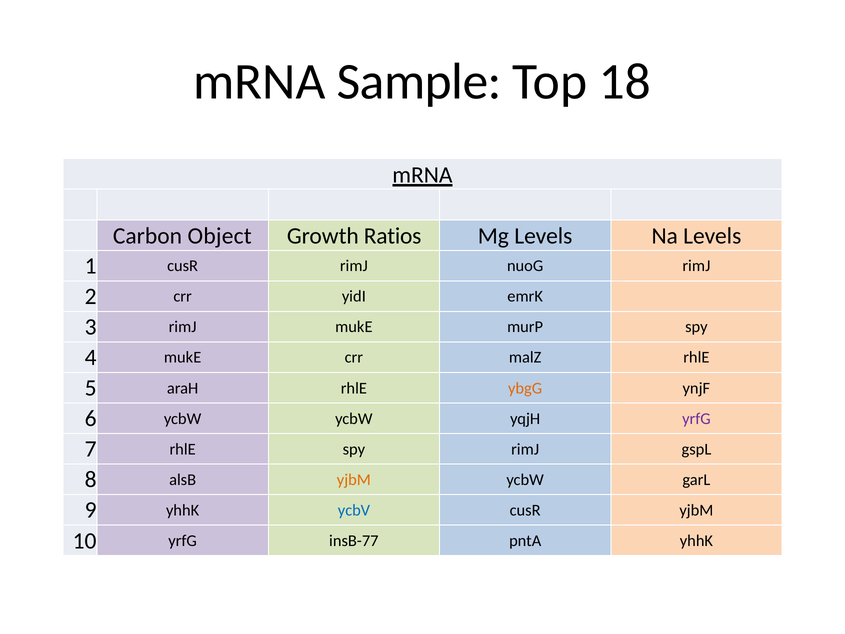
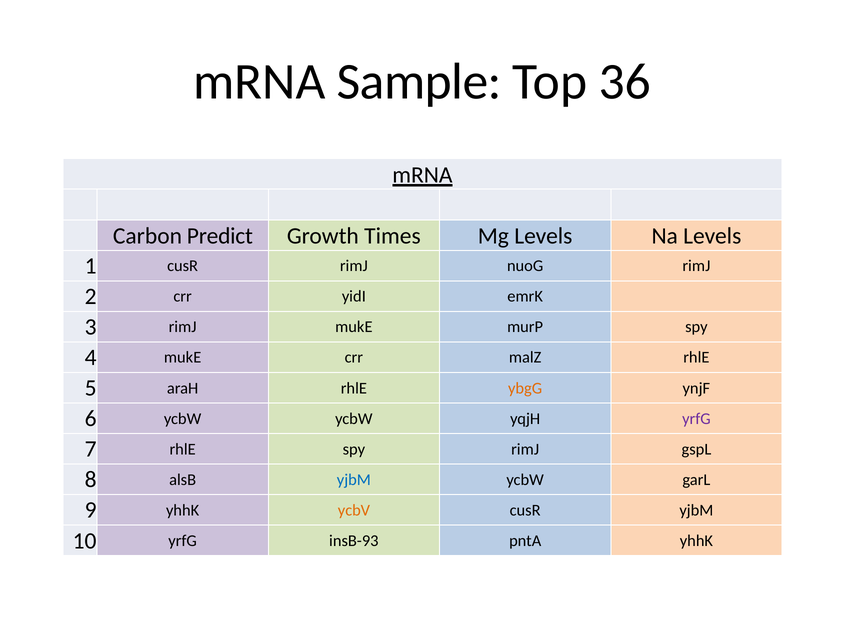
18: 18 -> 36
Object: Object -> Predict
Ratios: Ratios -> Times
yjbM at (354, 479) colour: orange -> blue
ycbV colour: blue -> orange
insB-77: insB-77 -> insB-93
